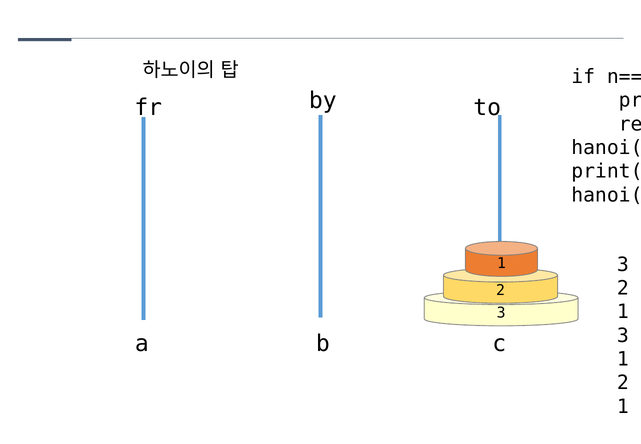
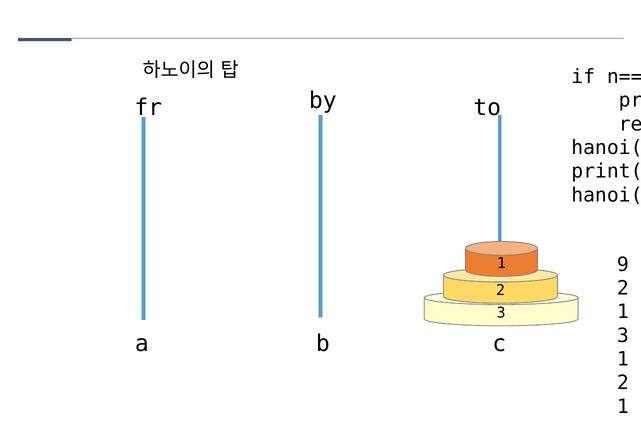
1 3: 3 -> 9
